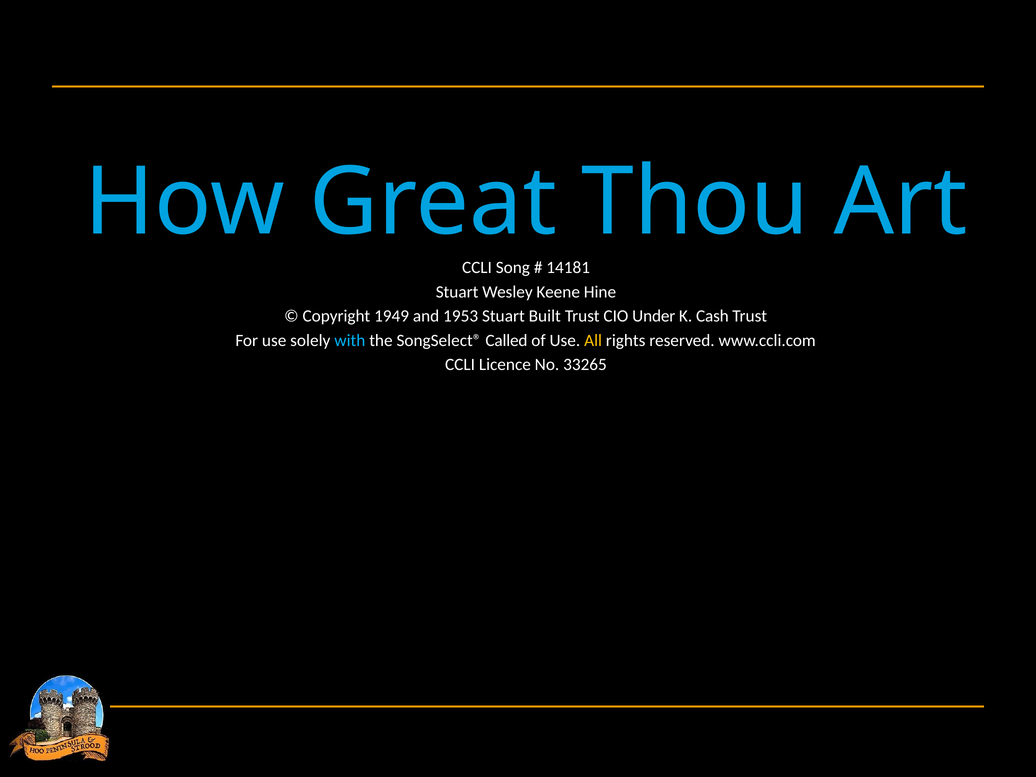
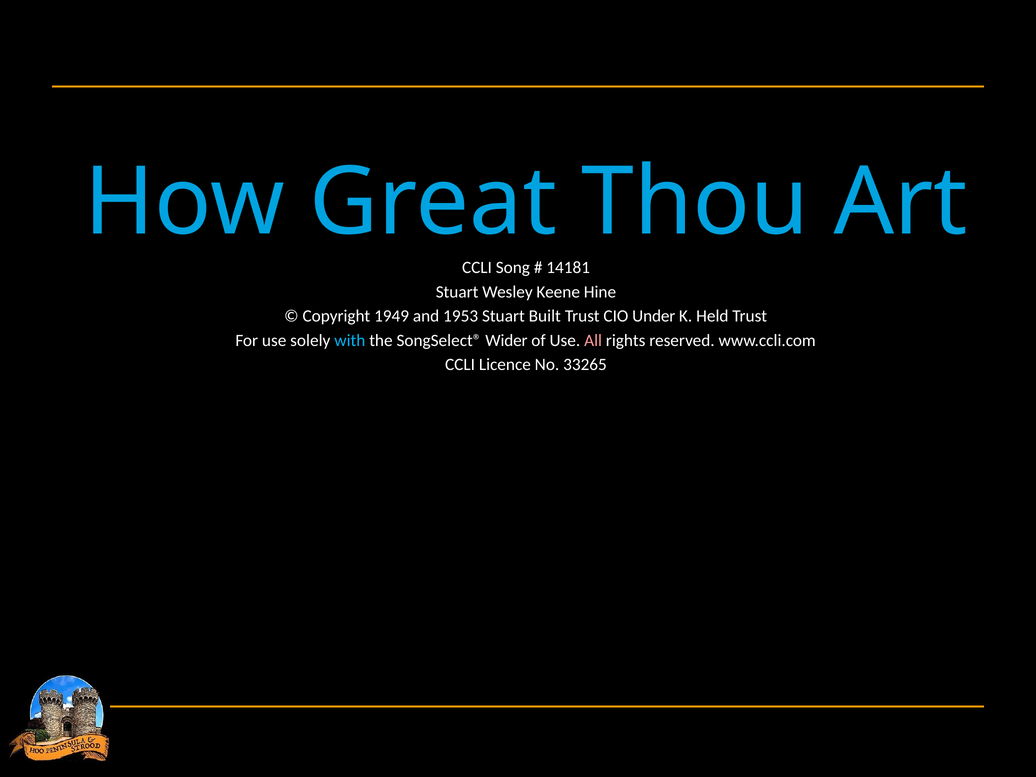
Cash: Cash -> Held
Called: Called -> Wider
All colour: yellow -> pink
